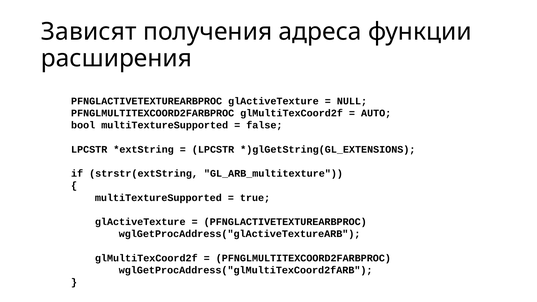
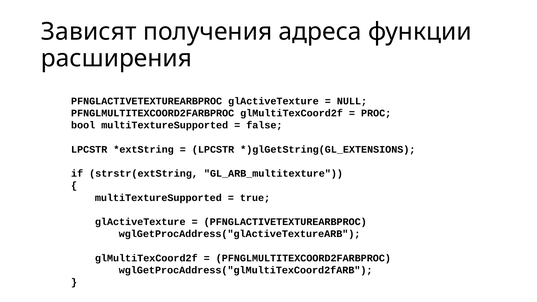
AUTO: AUTO -> PROC
